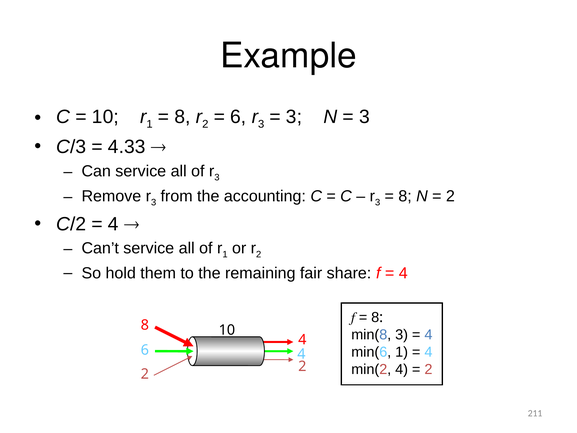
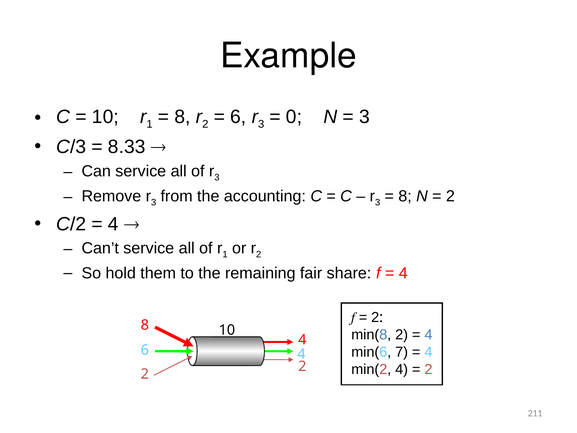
3 at (294, 117): 3 -> 0
4.33: 4.33 -> 8.33
8 at (375, 317): 8 -> 2
min(8 3: 3 -> 2
min(6 1: 1 -> 7
